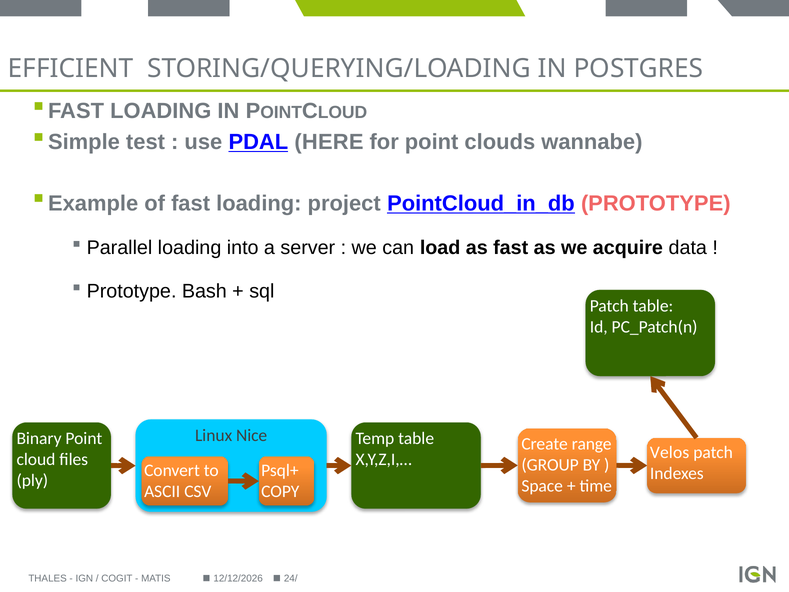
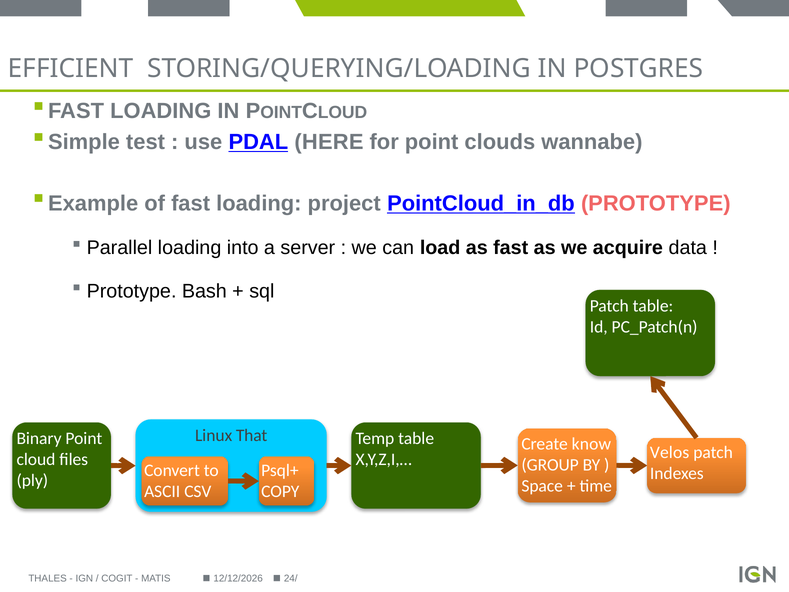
Nice: Nice -> That
range: range -> know
